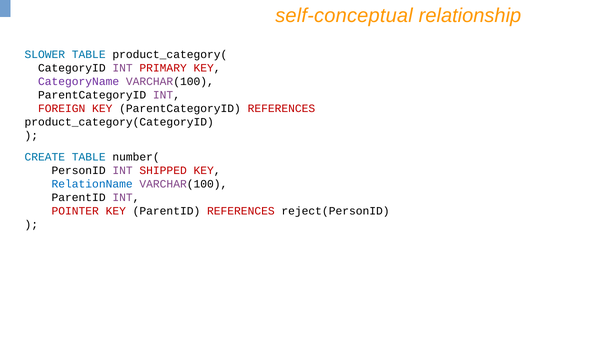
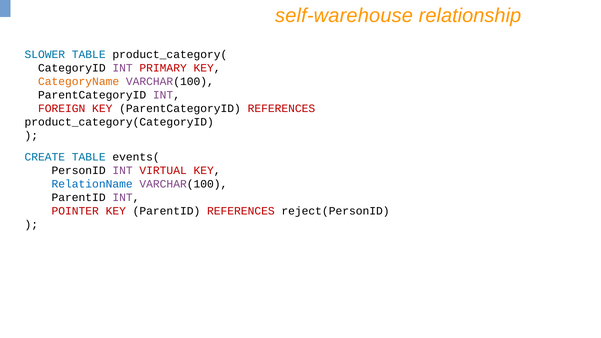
self-conceptual: self-conceptual -> self-warehouse
CategoryName colour: purple -> orange
number(: number( -> events(
SHIPPED: SHIPPED -> VIRTUAL
